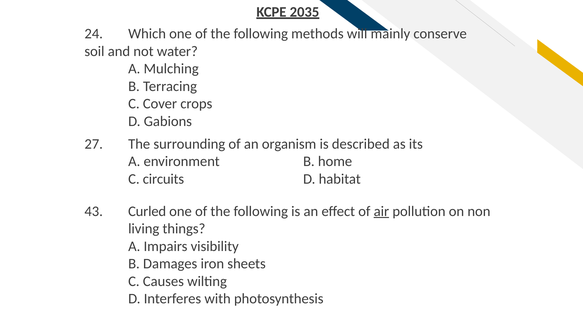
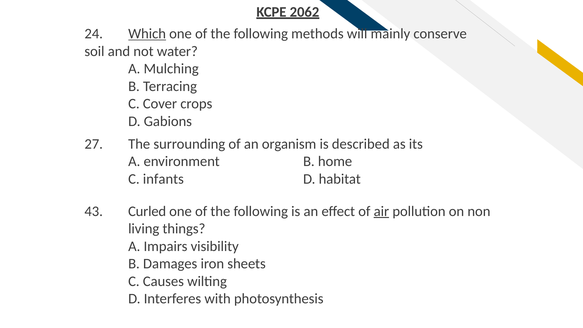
2035: 2035 -> 2062
Which underline: none -> present
circuits: circuits -> infants
